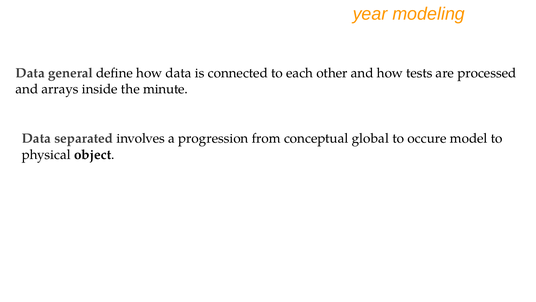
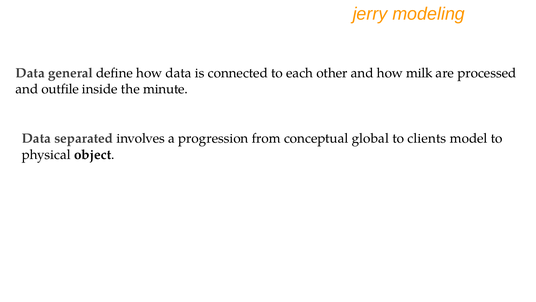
year: year -> jerry
tests: tests -> milk
arrays: arrays -> outfile
occure: occure -> clients
